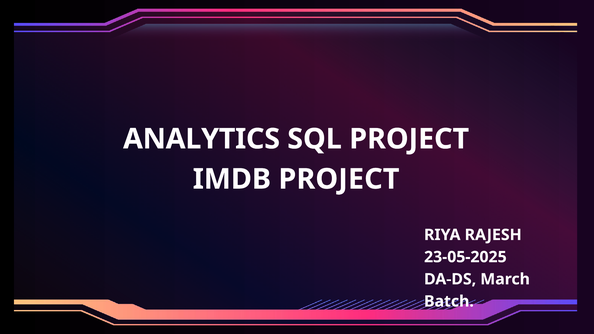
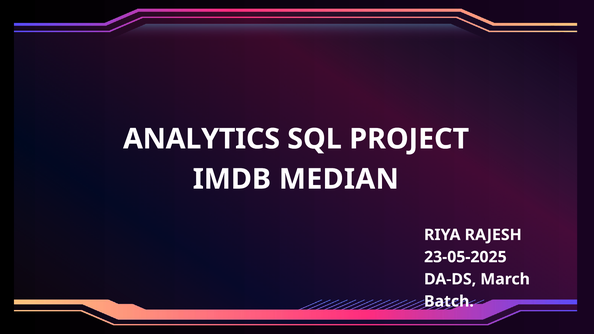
IMDB PROJECT: PROJECT -> MEDIAN
